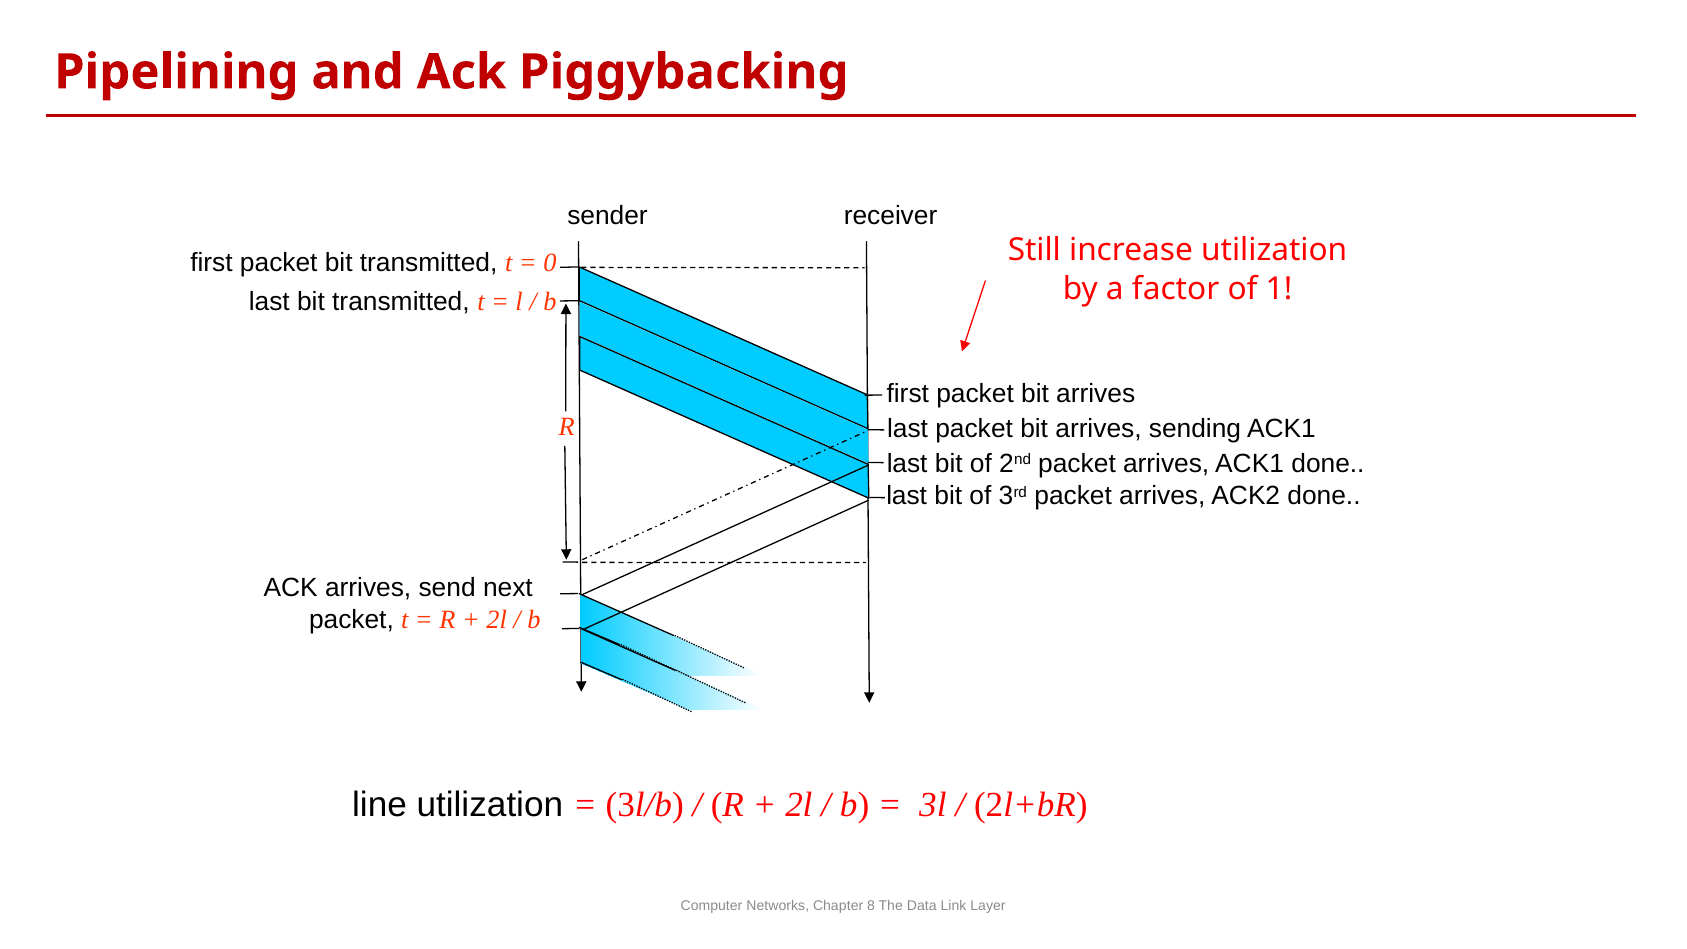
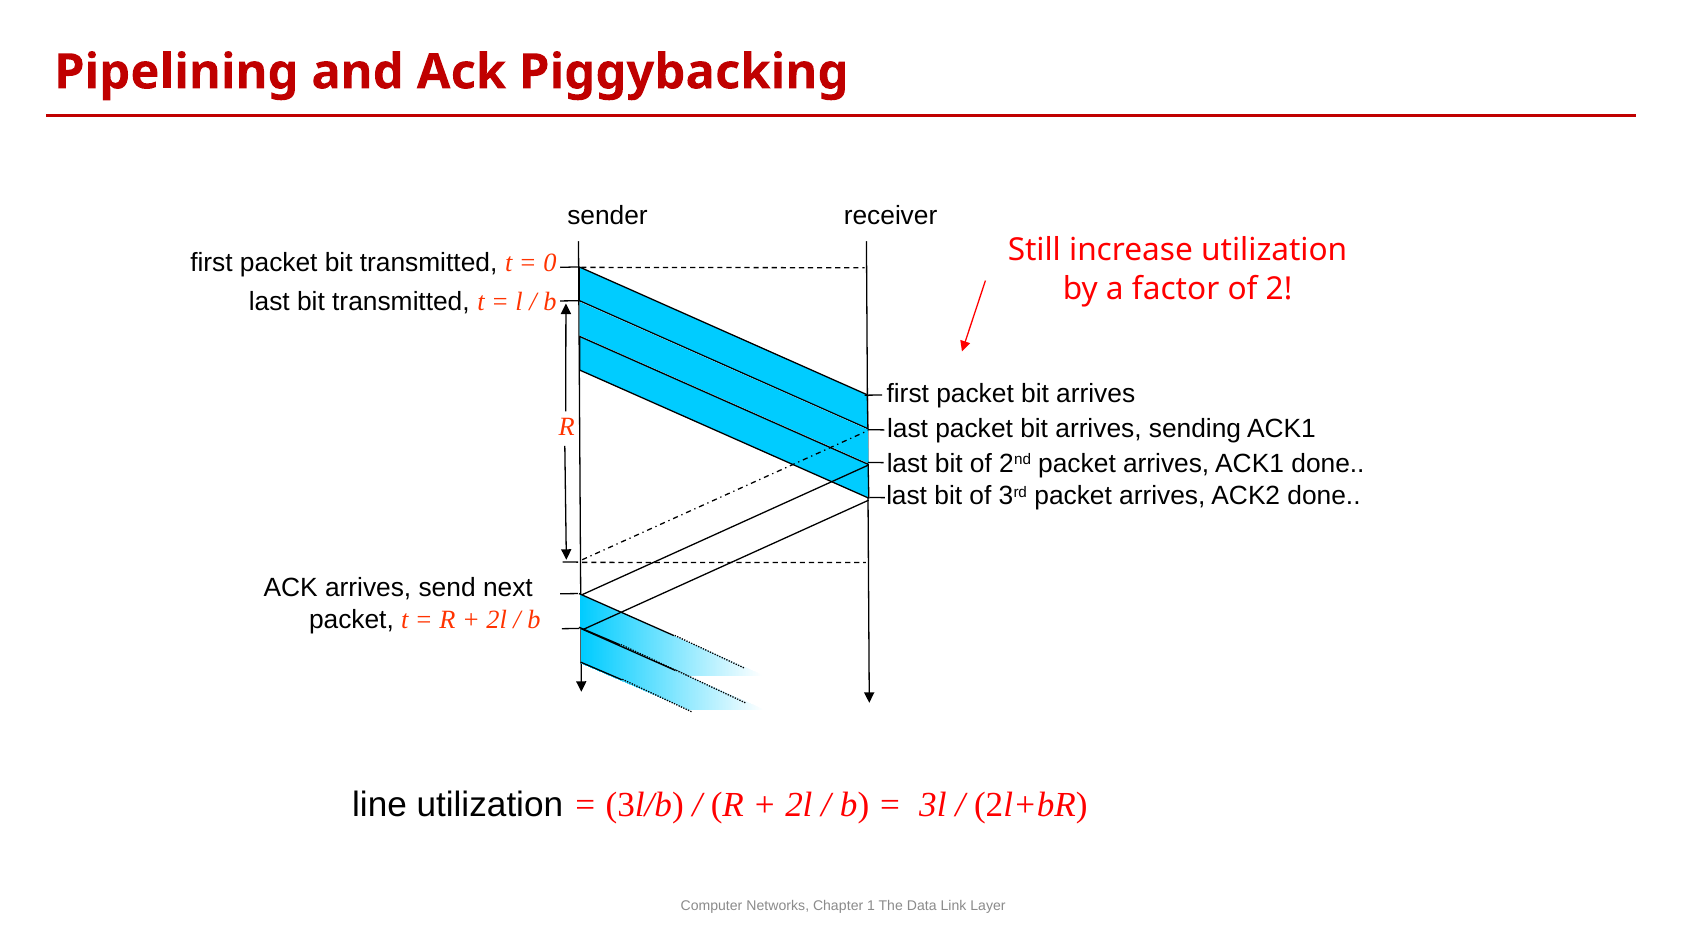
1: 1 -> 2
8: 8 -> 1
